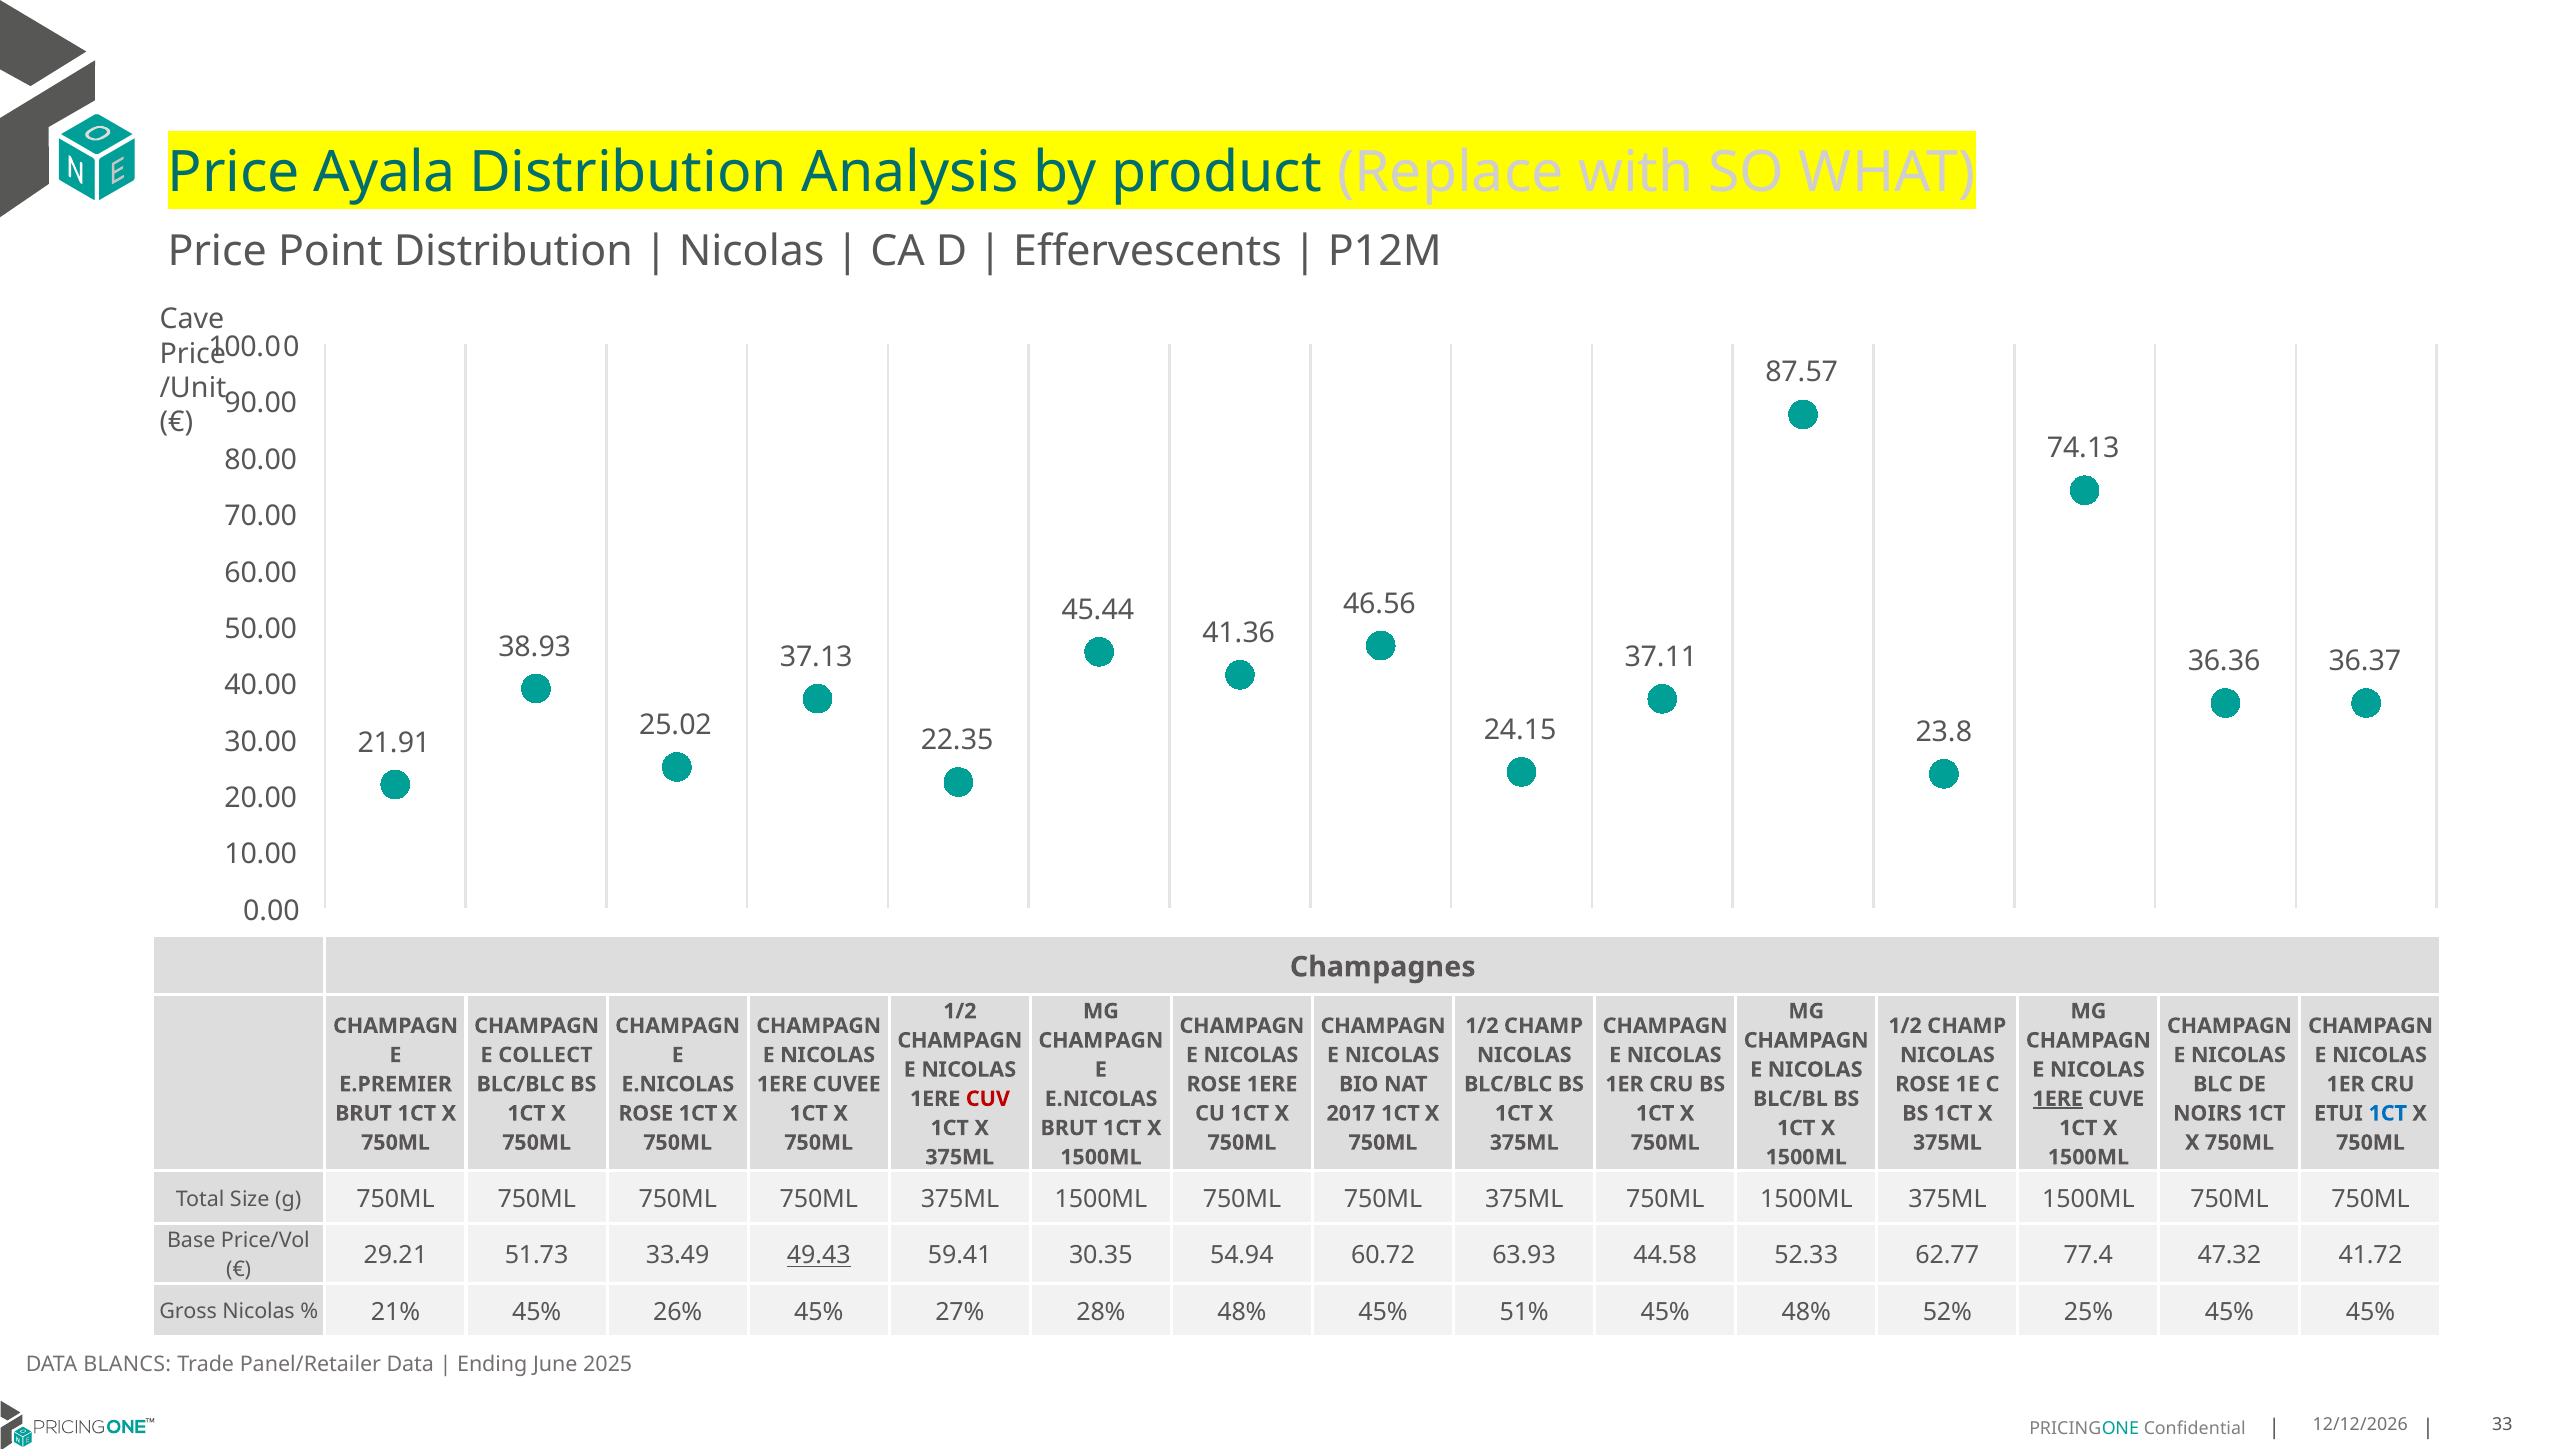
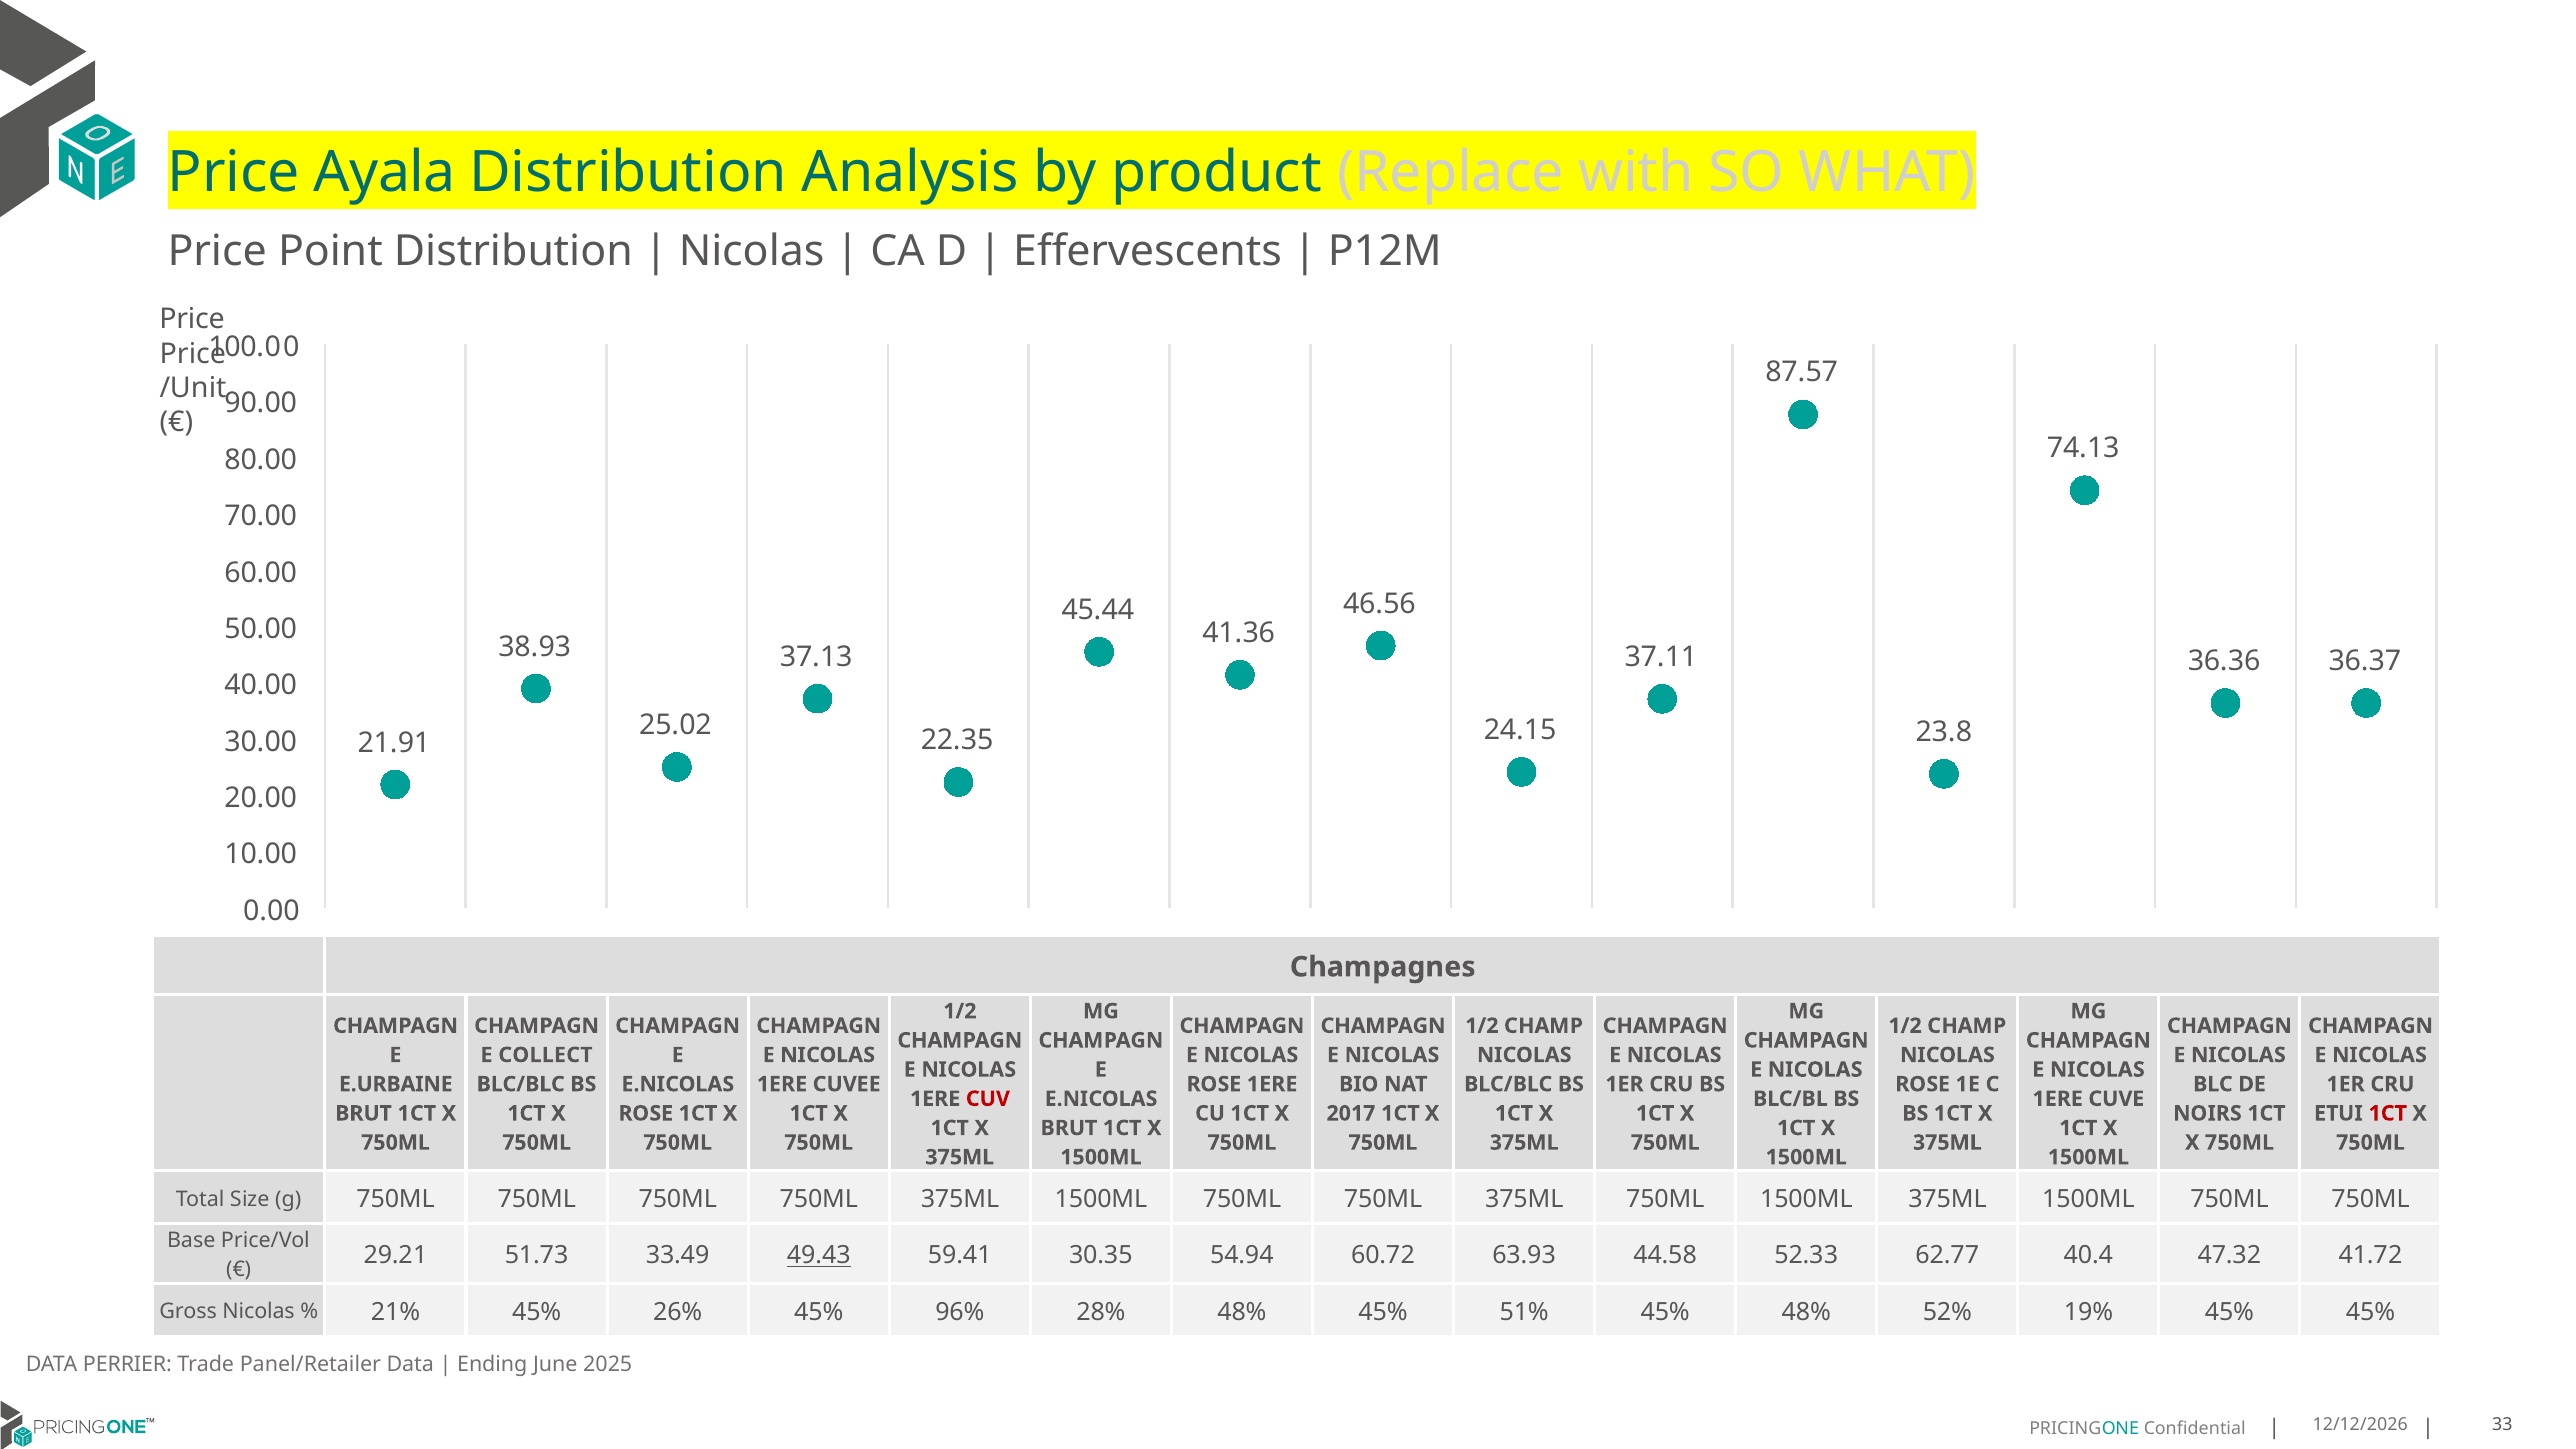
Cave at (192, 319): Cave -> Price
E.PREMIER: E.PREMIER -> E.URBAINE
1ERE at (2058, 1099) underline: present -> none
1CT at (2388, 1113) colour: blue -> red
77.4: 77.4 -> 40.4
27%: 27% -> 96%
25%: 25% -> 19%
BLANCS: BLANCS -> PERRIER
